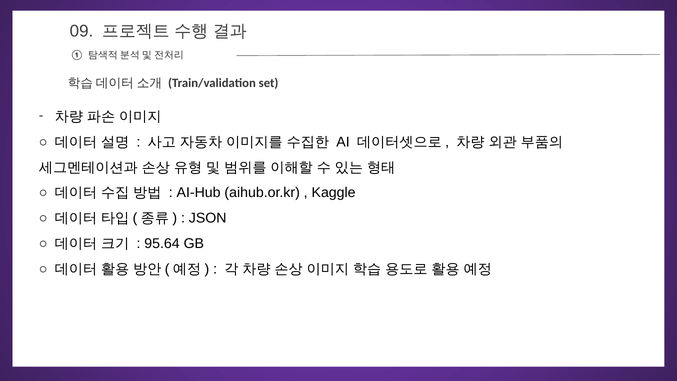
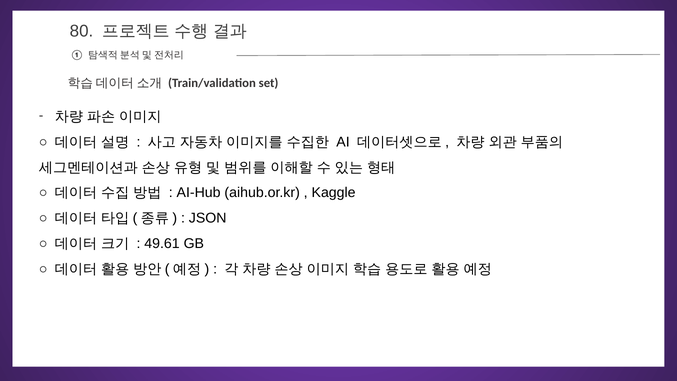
09: 09 -> 80
95.64: 95.64 -> 49.61
